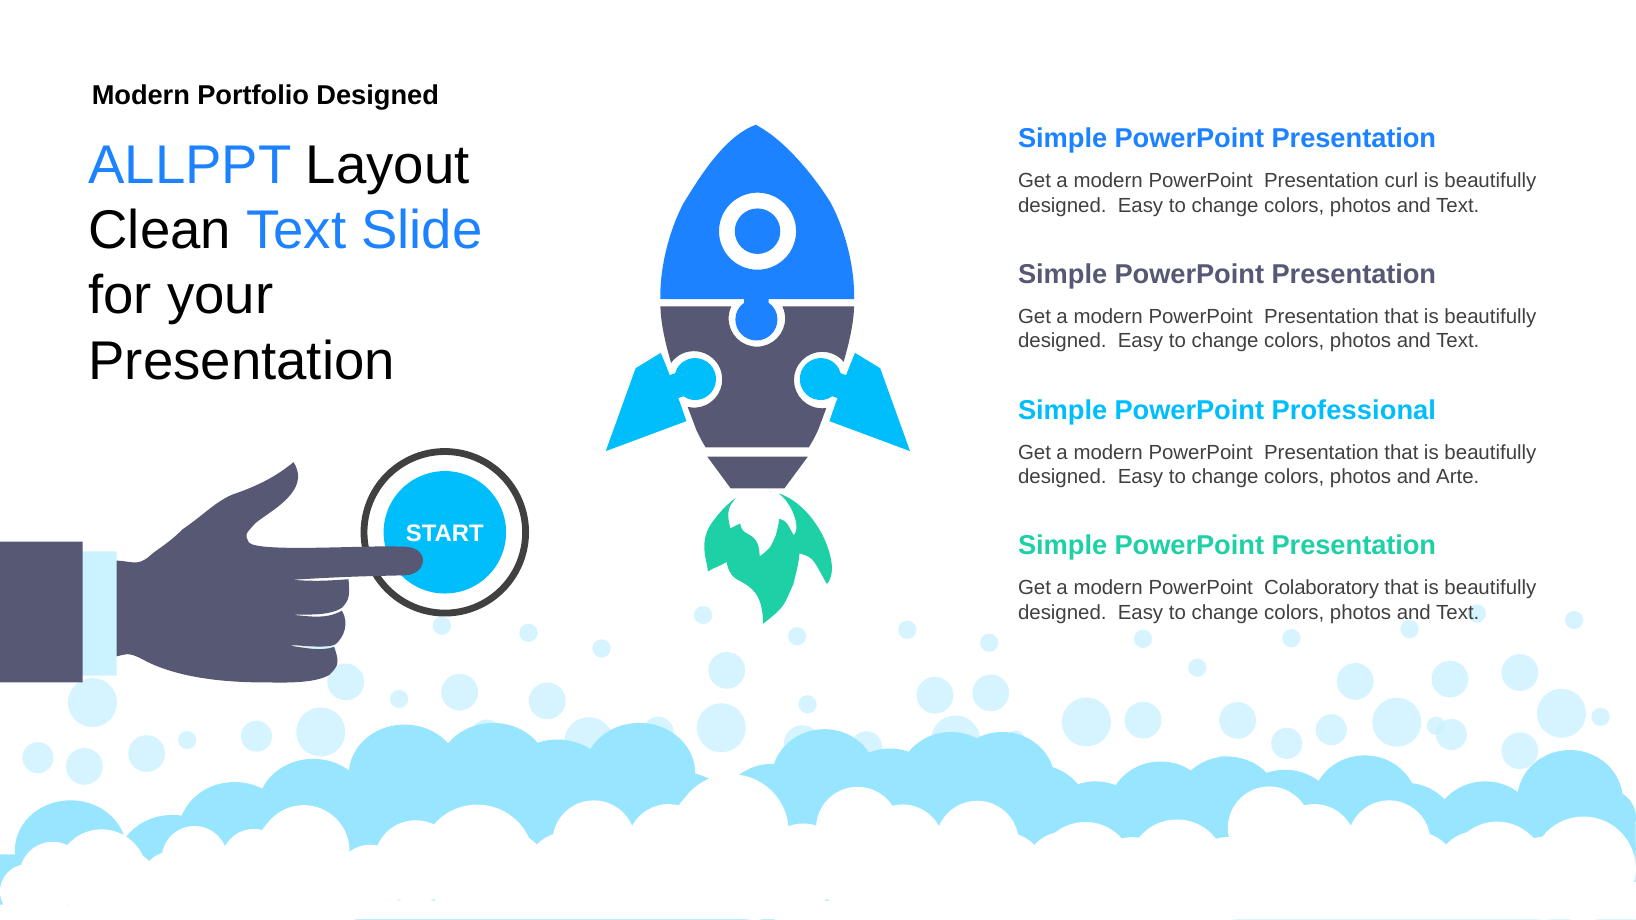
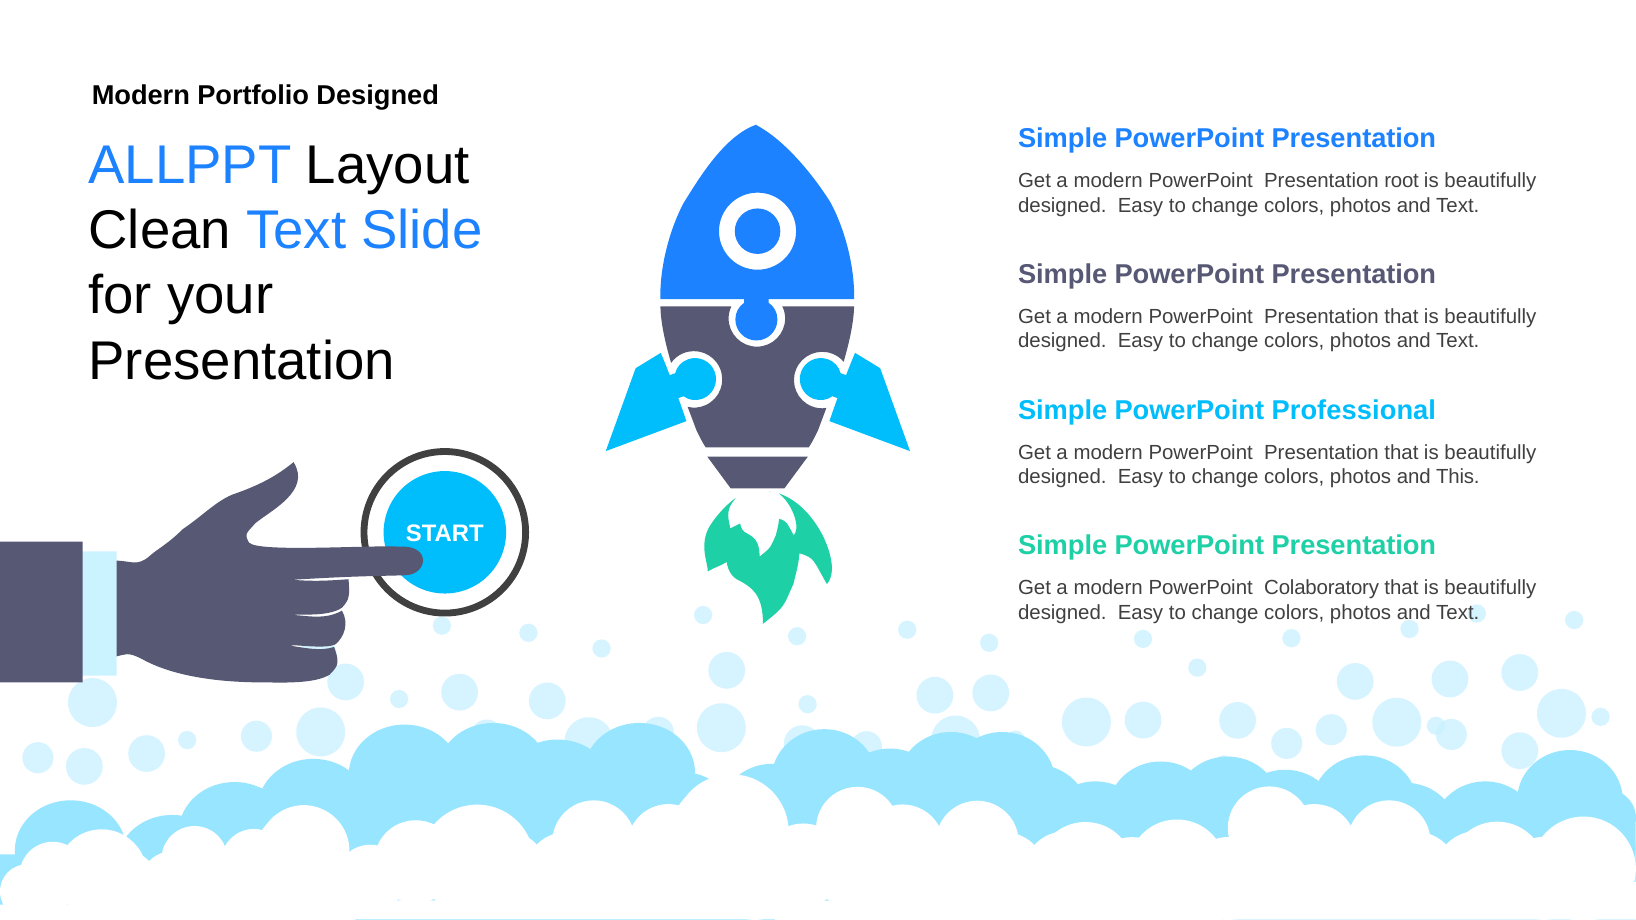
curl: curl -> root
Arte: Arte -> This
